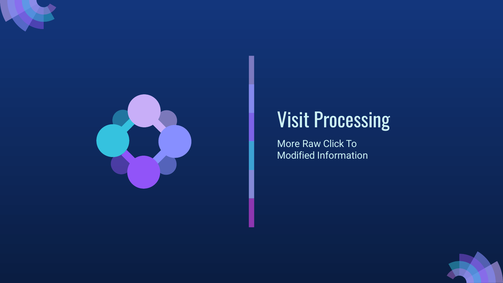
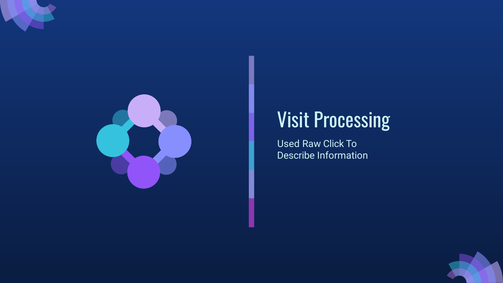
More: More -> Used
Modified: Modified -> Describe
